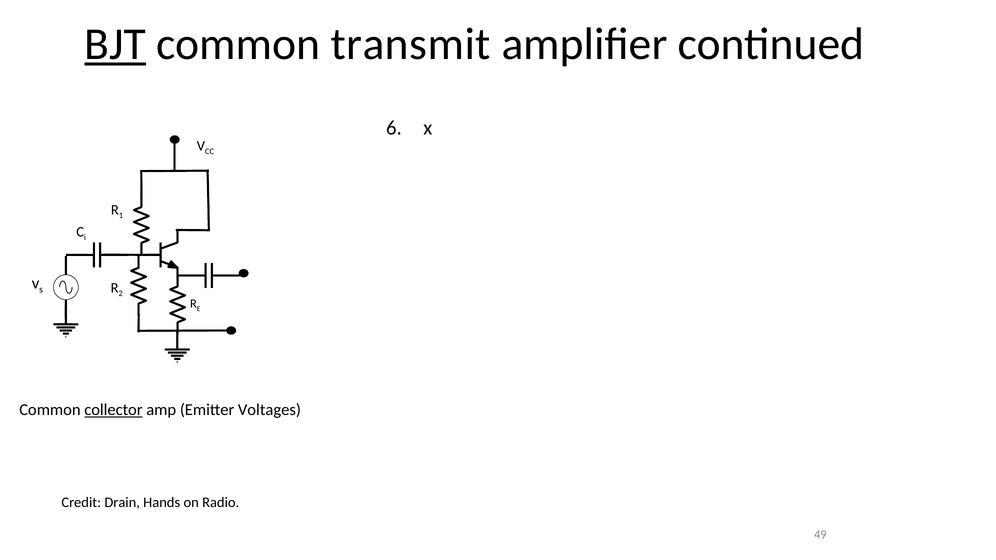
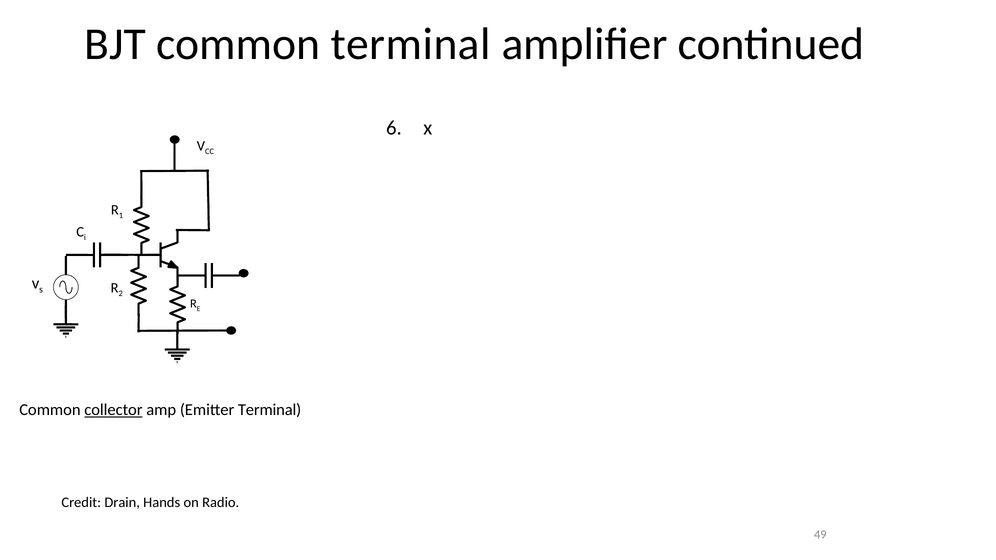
BJT underline: present -> none
common transmit: transmit -> terminal
Emitter Voltages: Voltages -> Terminal
